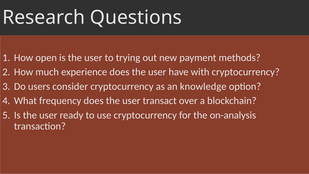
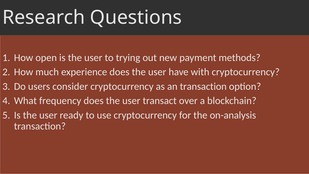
an knowledge: knowledge -> transaction
